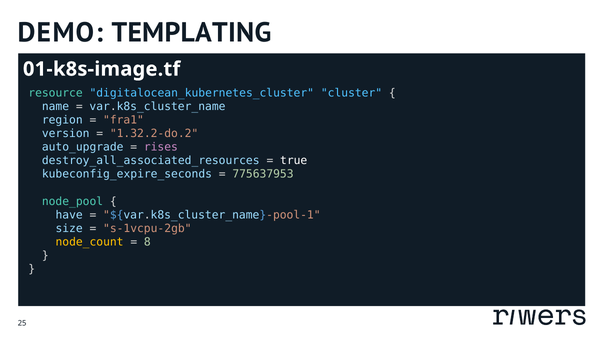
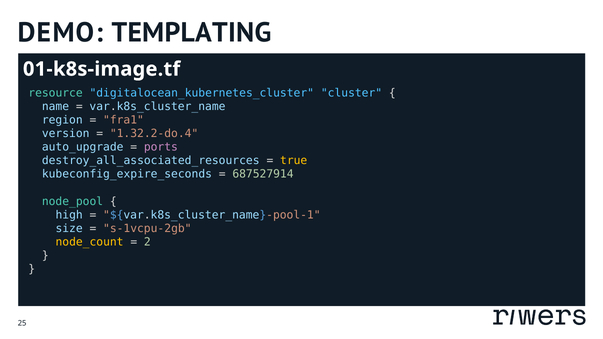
1.32.2-do.2: 1.32.2-do.2 -> 1.32.2-do.4
rises: rises -> ports
true colour: white -> yellow
775637953: 775637953 -> 687527914
have: have -> high
8: 8 -> 2
